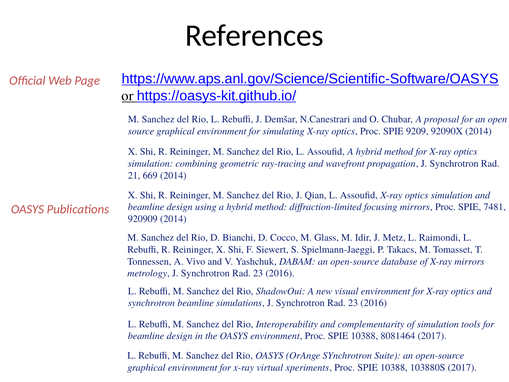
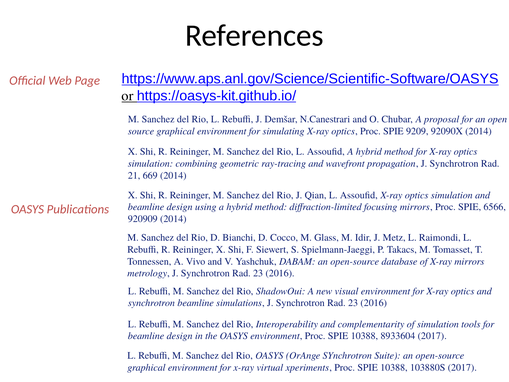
7481: 7481 -> 6566
8081464: 8081464 -> 8933604
